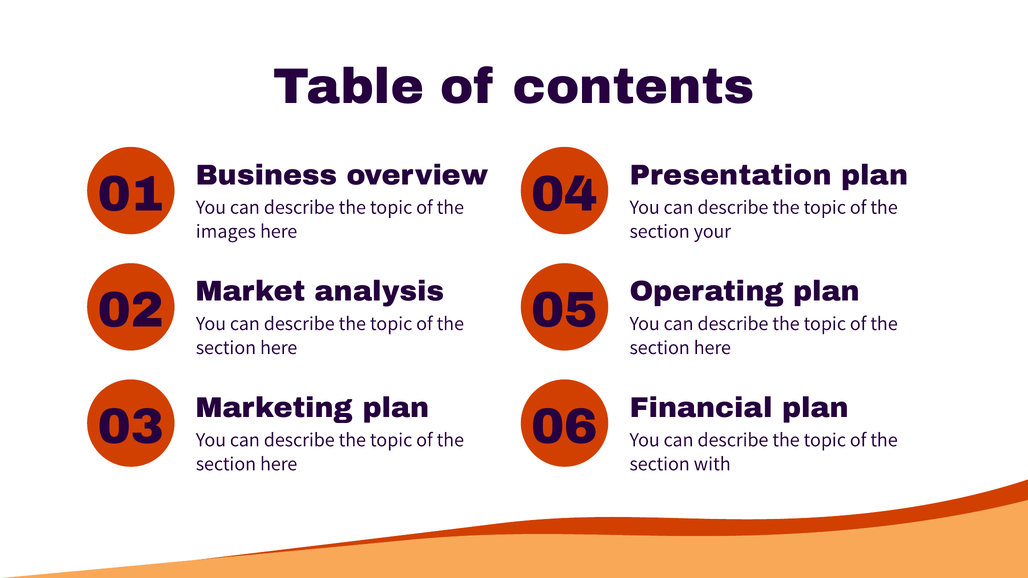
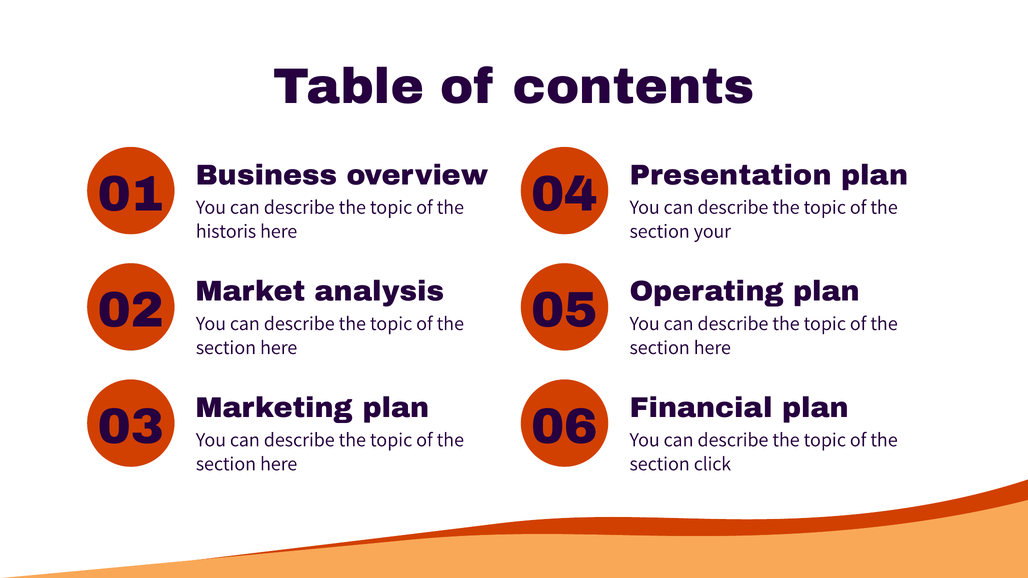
images: images -> historis
with: with -> click
